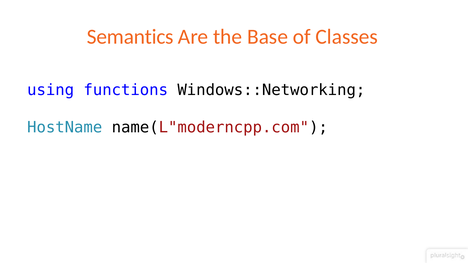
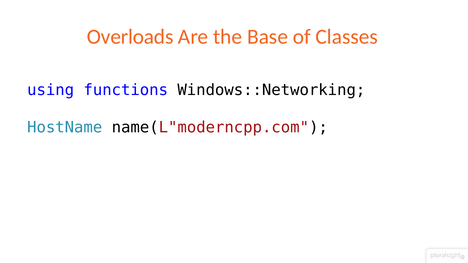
Semantics: Semantics -> Overloads
